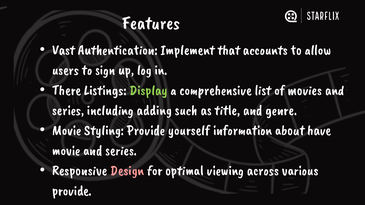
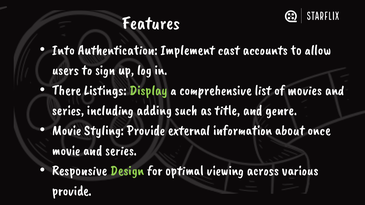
Vast: Vast -> Into
that: that -> cast
yourself: yourself -> external
have: have -> once
Design colour: pink -> light green
